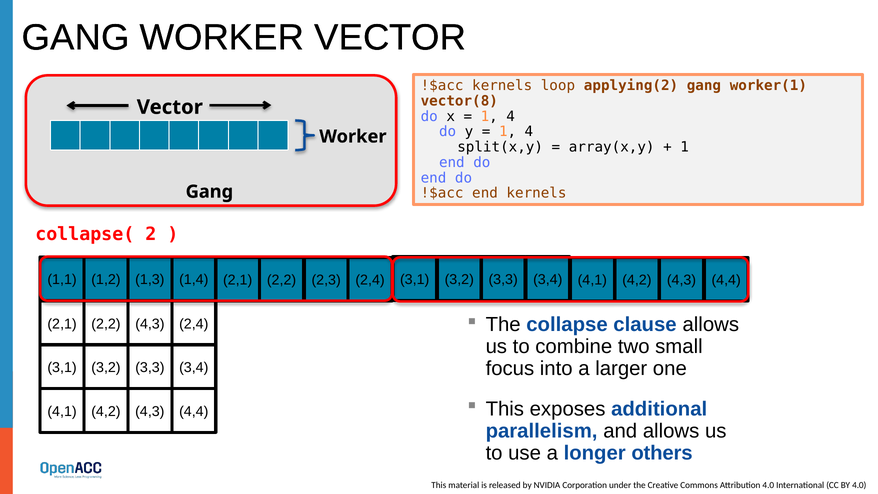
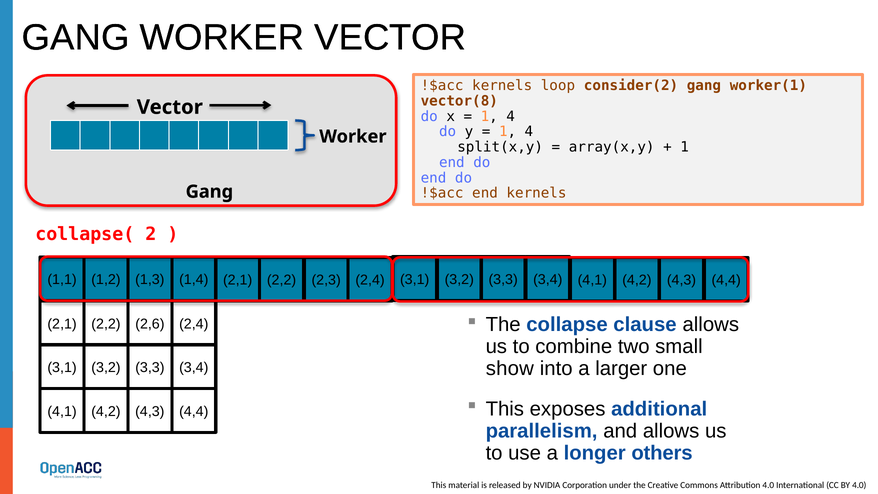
applying(2: applying(2 -> consider(2
2,2 4,3: 4,3 -> 2,6
focus: focus -> show
